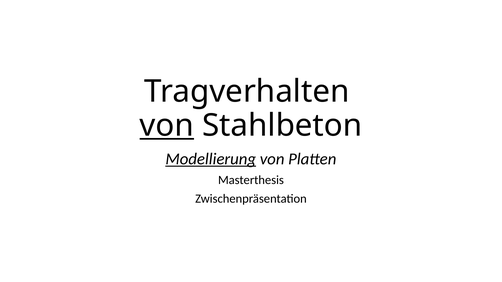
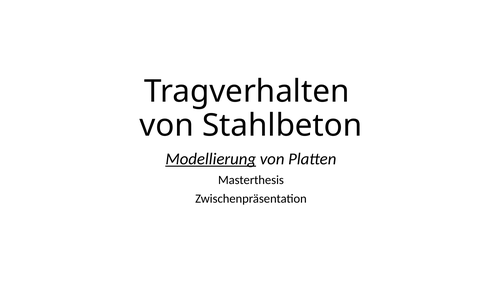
von at (167, 125) underline: present -> none
